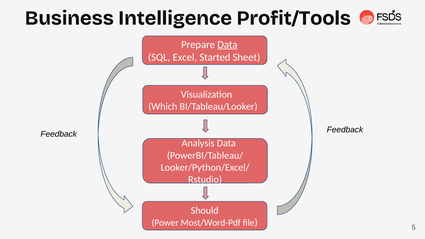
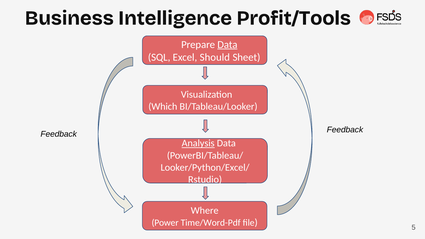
Started: Started -> Should
Analysis underline: none -> present
Should: Should -> Where
Most/Word-Pdf: Most/Word-Pdf -> Time/Word-Pdf
